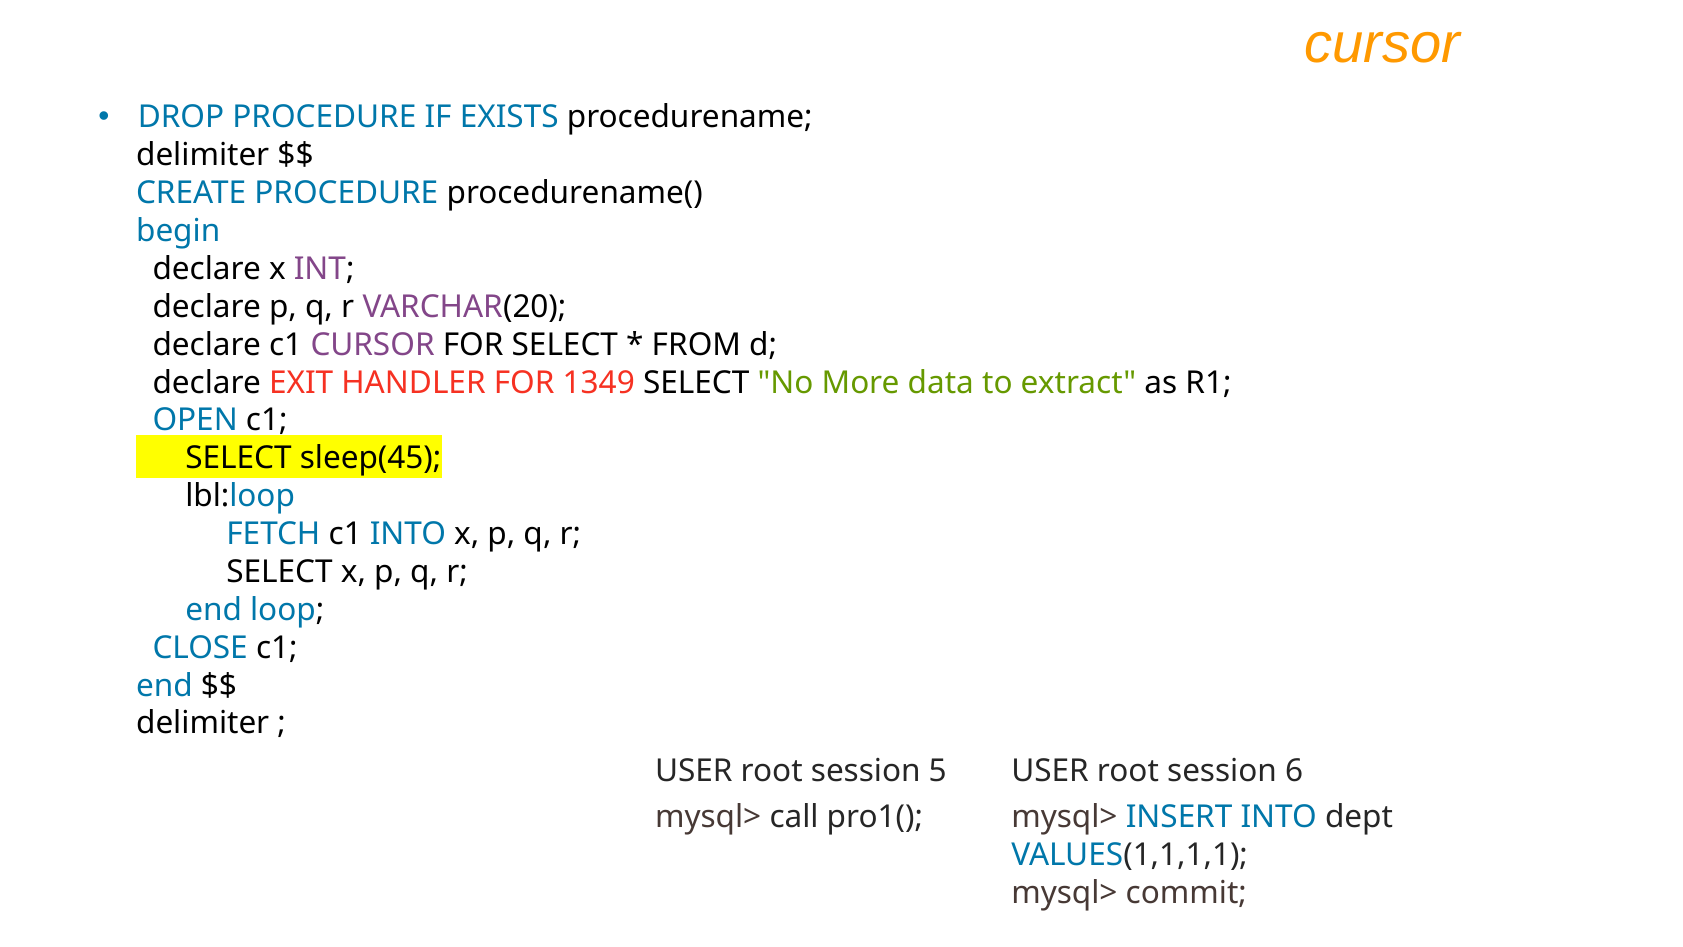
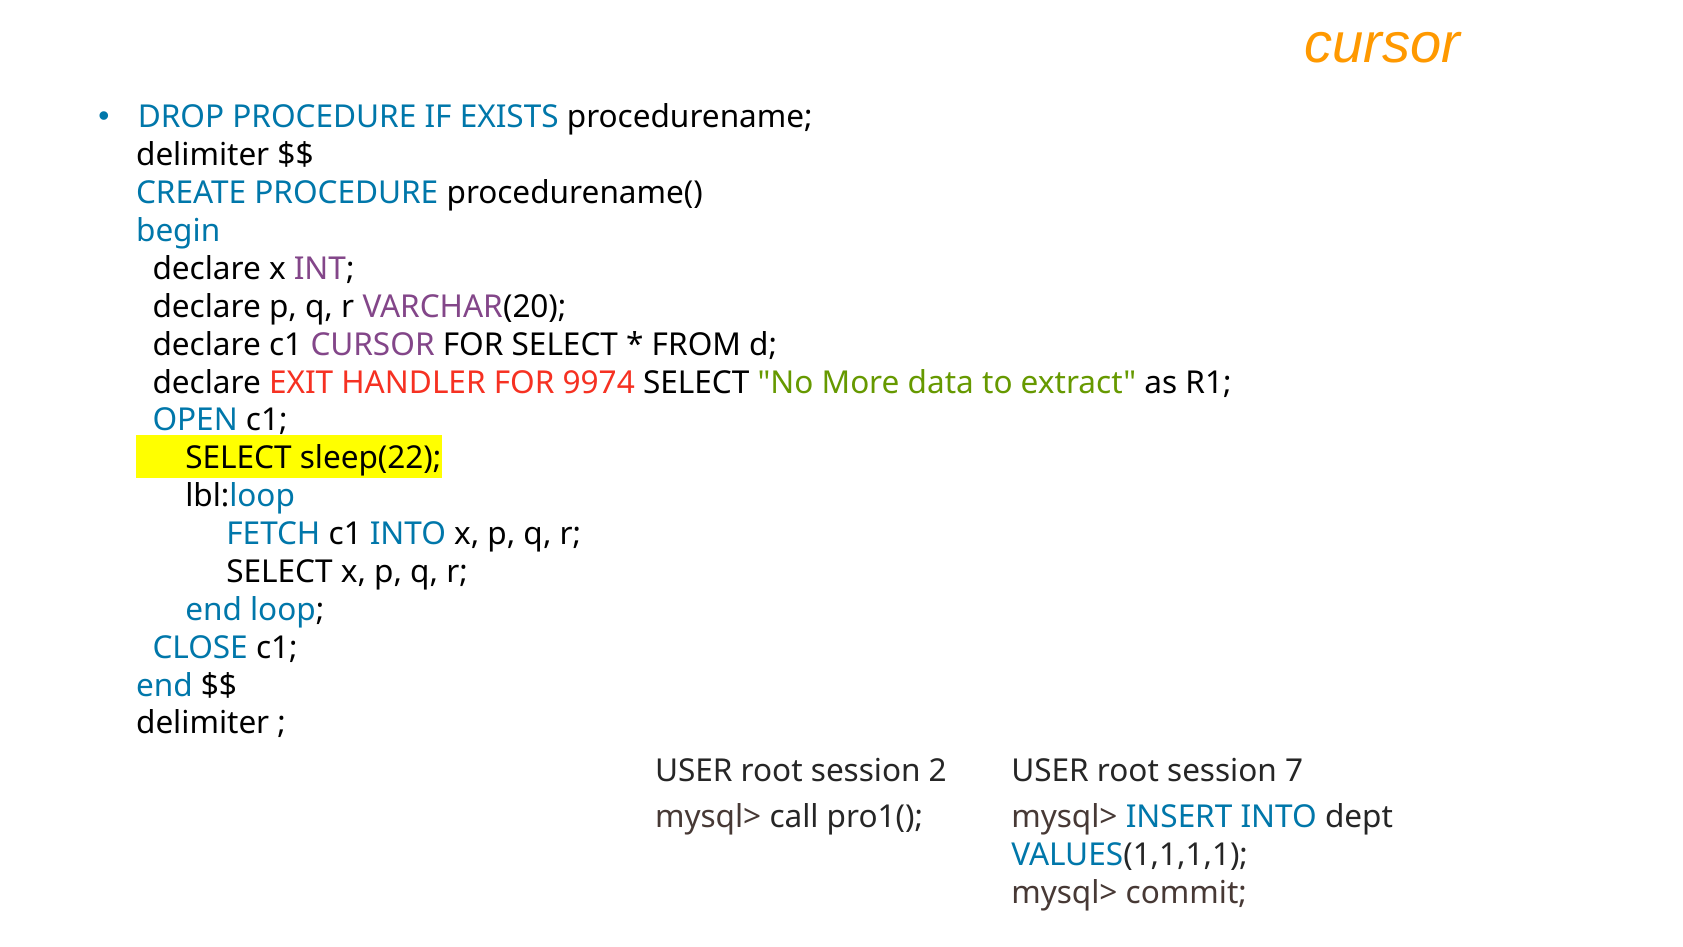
1349: 1349 -> 9974
sleep(45: sleep(45 -> sleep(22
5: 5 -> 2
6: 6 -> 7
